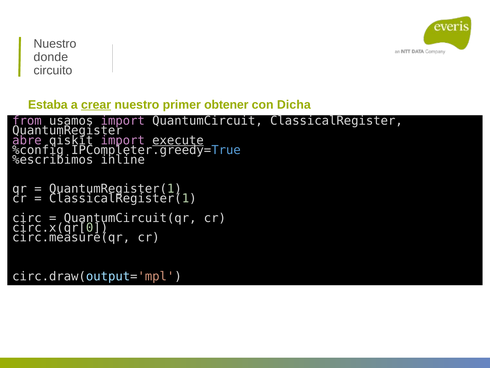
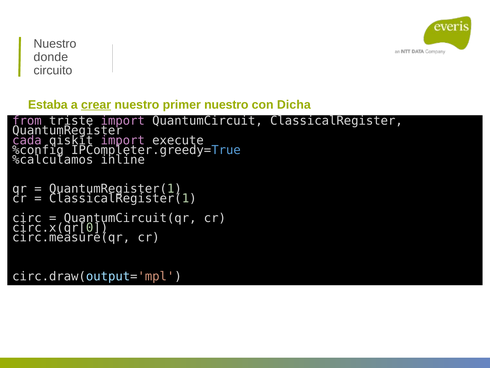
primer obtener: obtener -> nuestro
usamos: usamos -> triste
abre: abre -> cada
execute underline: present -> none
%escribimos: %escribimos -> %calculamos
